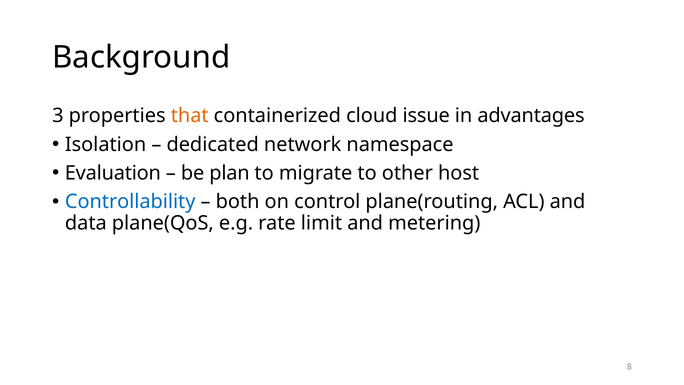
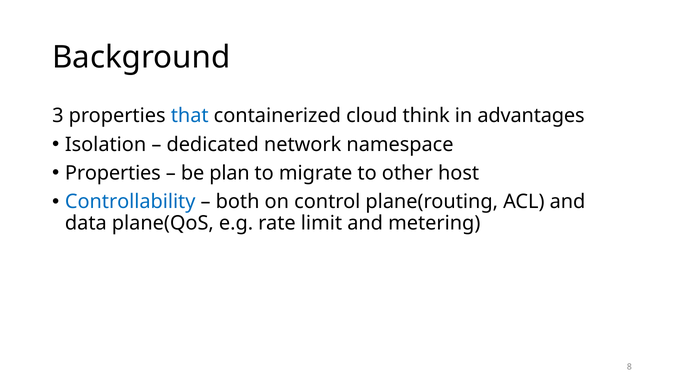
that colour: orange -> blue
issue: issue -> think
Evaluation at (113, 173): Evaluation -> Properties
